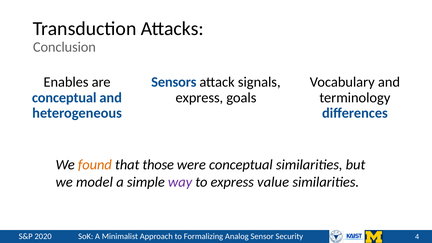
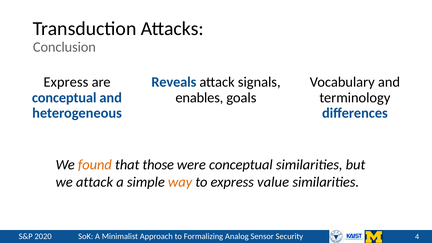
Enables at (66, 82): Enables -> Express
Sensors: Sensors -> Reveals
express at (199, 98): express -> enables
we model: model -> attack
way colour: purple -> orange
